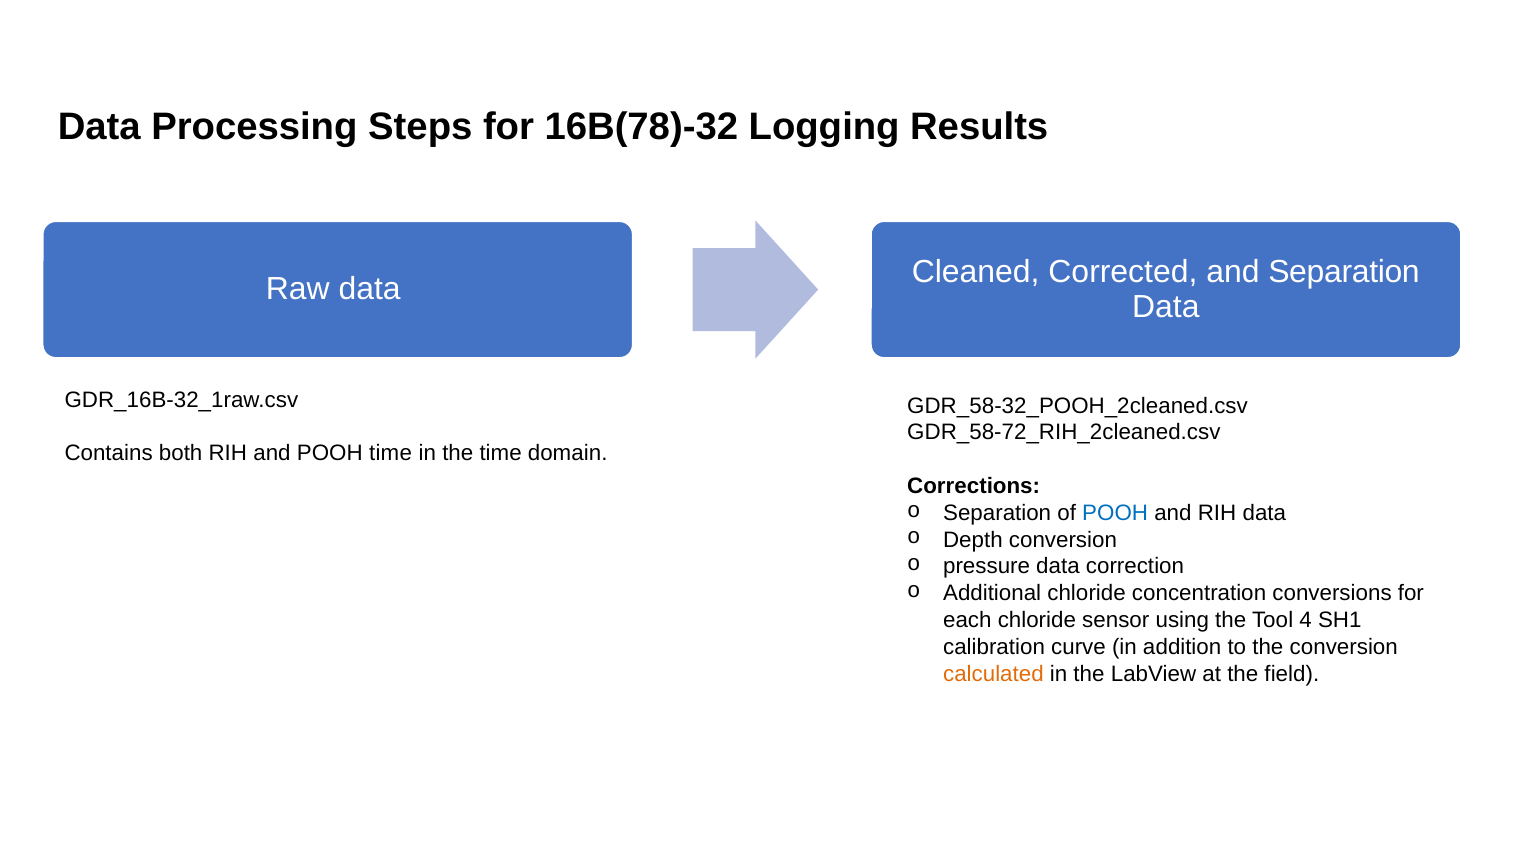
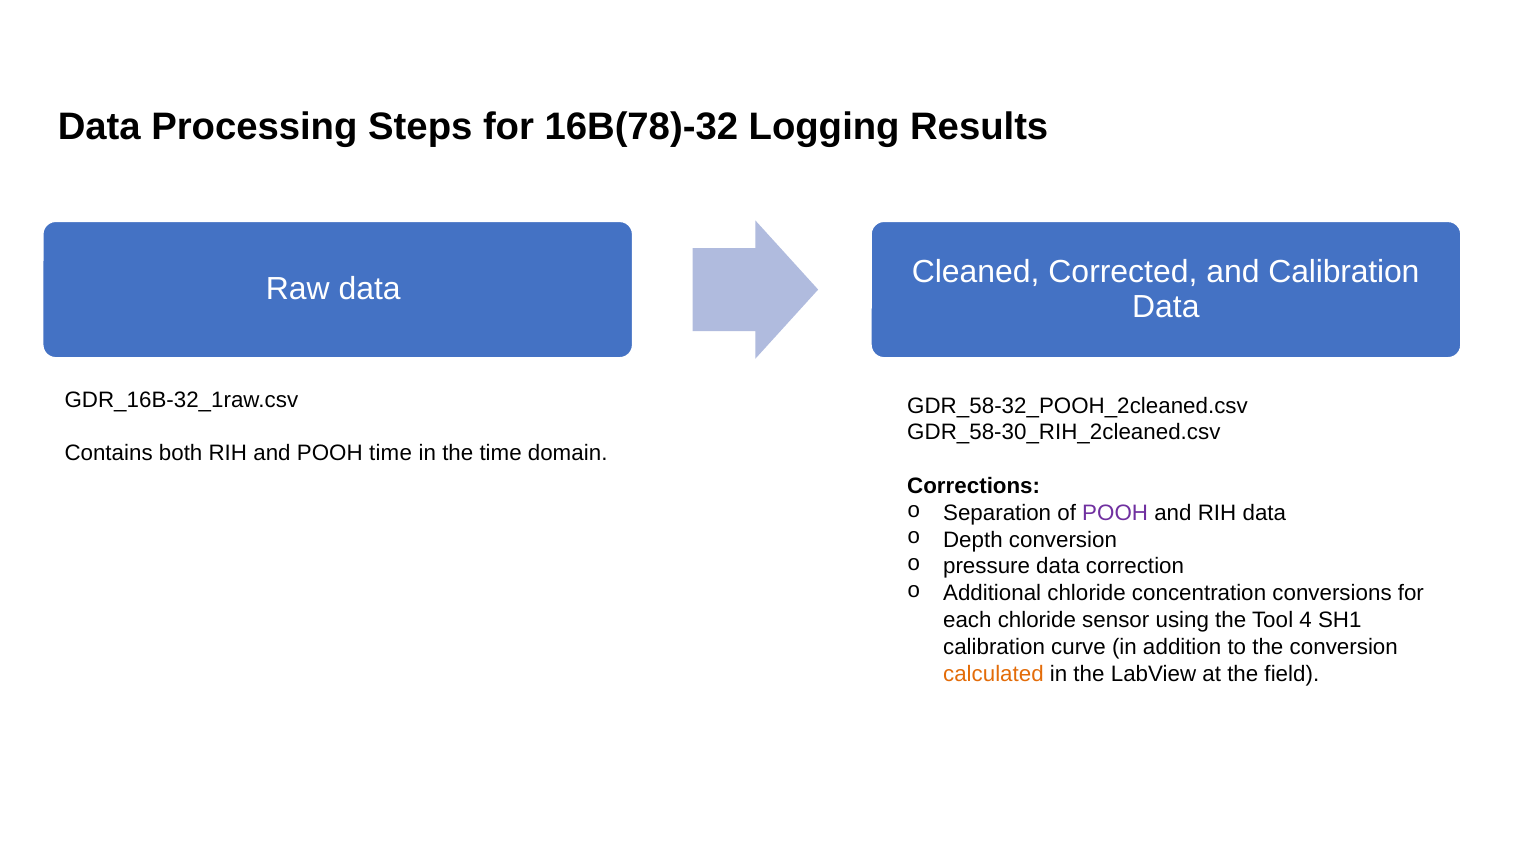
and Separation: Separation -> Calibration
GDR_58-72_RIH_2cleaned.csv: GDR_58-72_RIH_2cleaned.csv -> GDR_58-30_RIH_2cleaned.csv
POOH at (1115, 513) colour: blue -> purple
